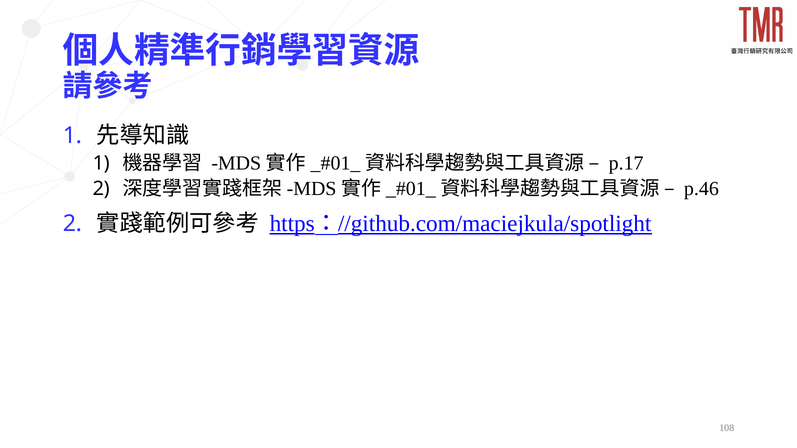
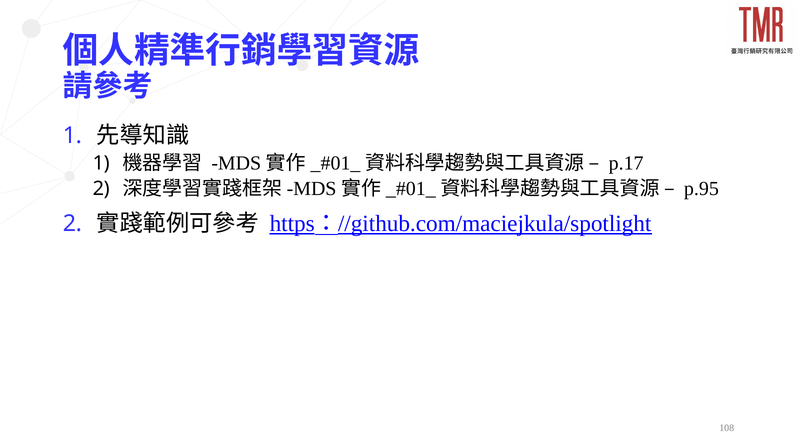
p.46: p.46 -> p.95
